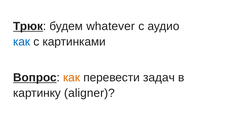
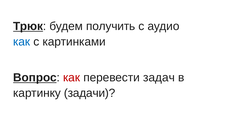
whatever: whatever -> получить
как at (72, 78) colour: orange -> red
aligner: aligner -> задачи
